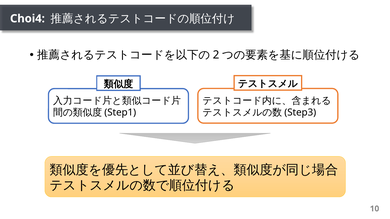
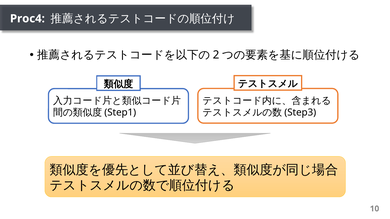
Choi4: Choi4 -> Proc4
